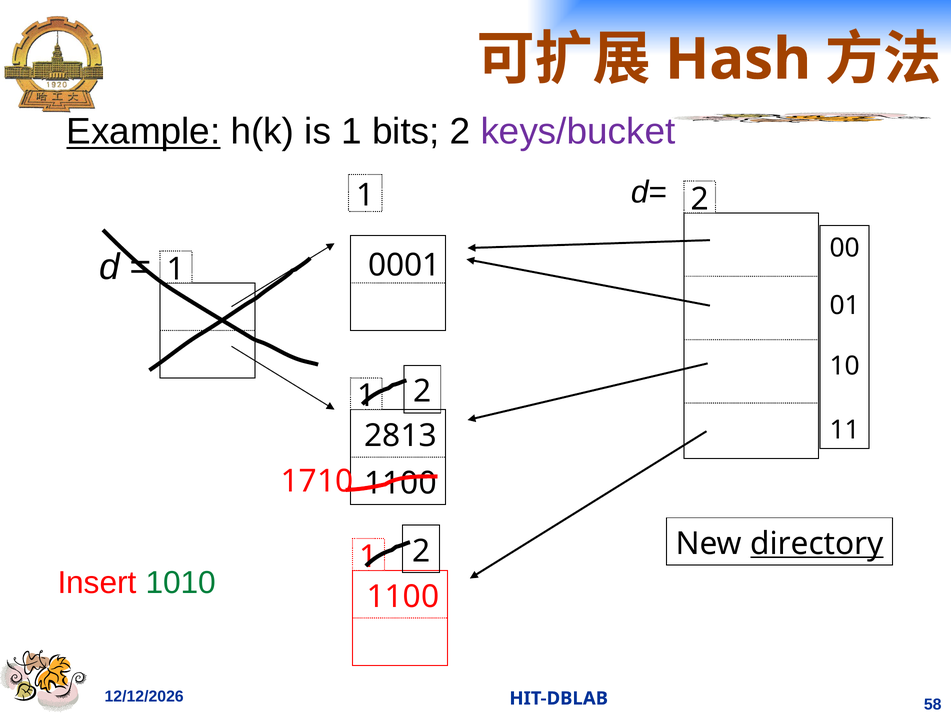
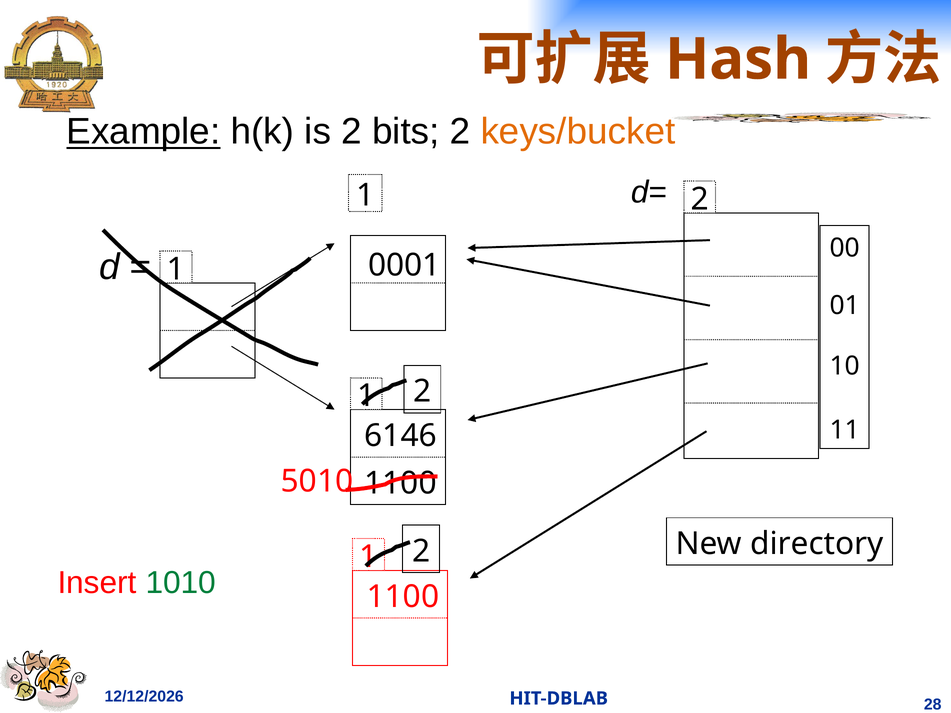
is 1: 1 -> 2
keys/bucket colour: purple -> orange
2813: 2813 -> 6146
1710: 1710 -> 5010
directory underline: present -> none
58: 58 -> 28
